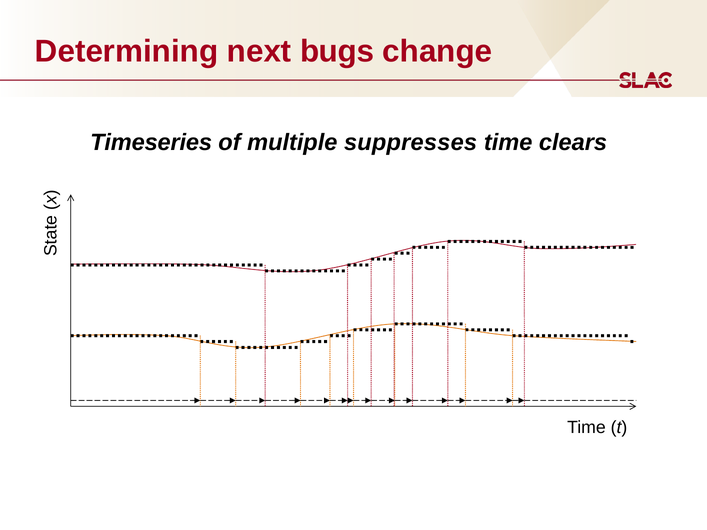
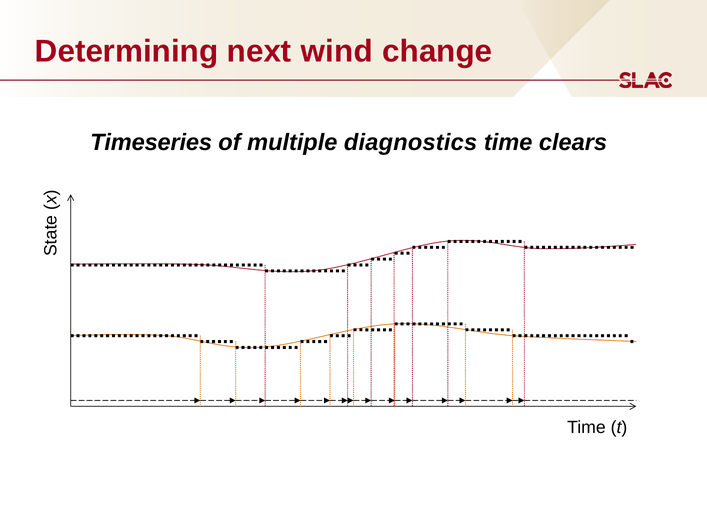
bugs: bugs -> wind
suppresses: suppresses -> diagnostics
